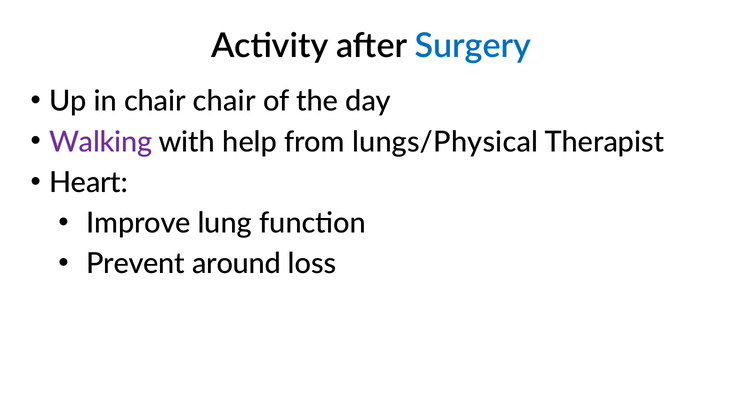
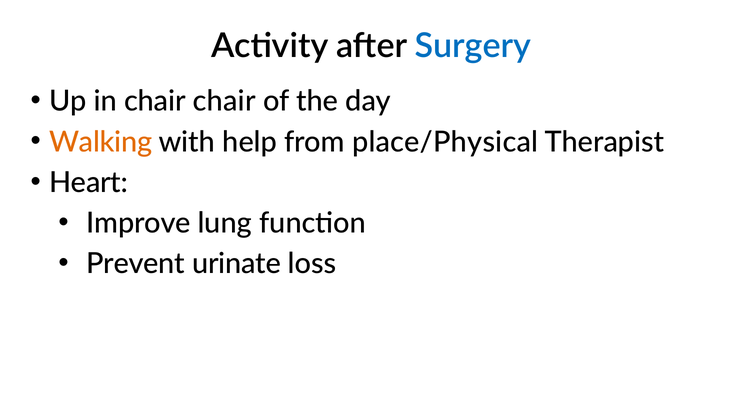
Walking colour: purple -> orange
lungs/Physical: lungs/Physical -> place/Physical
around: around -> urinate
